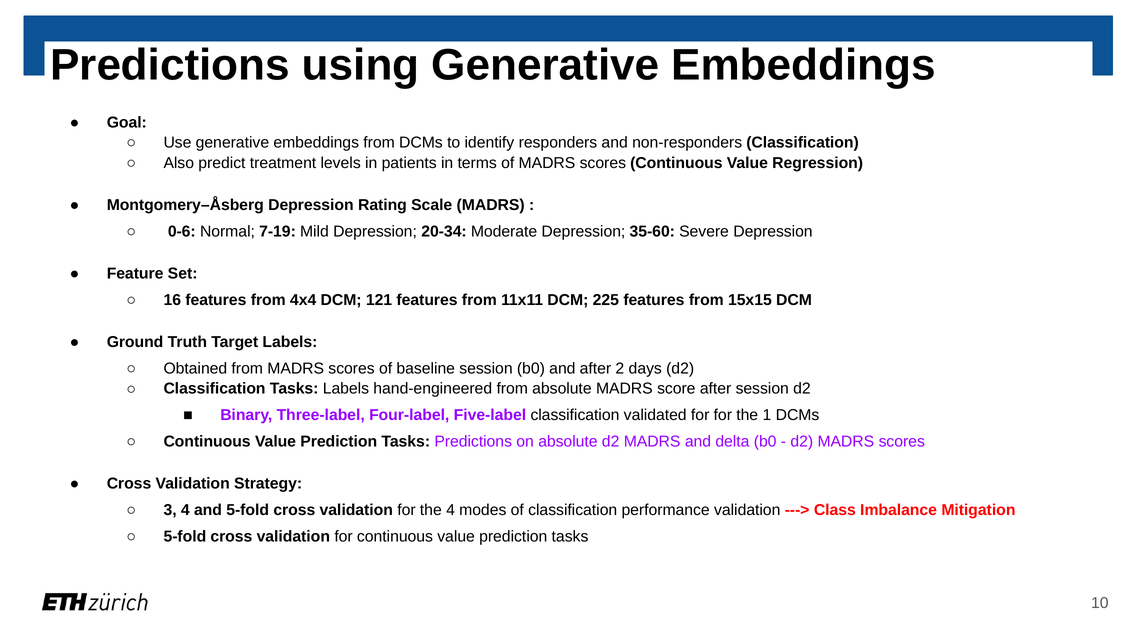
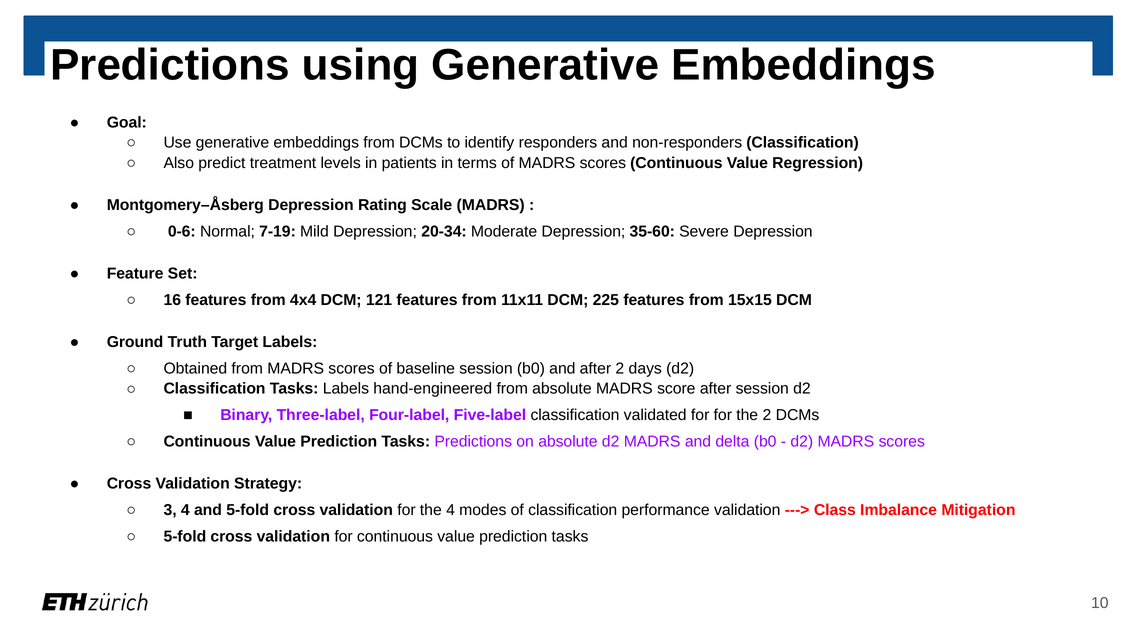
the 1: 1 -> 2
